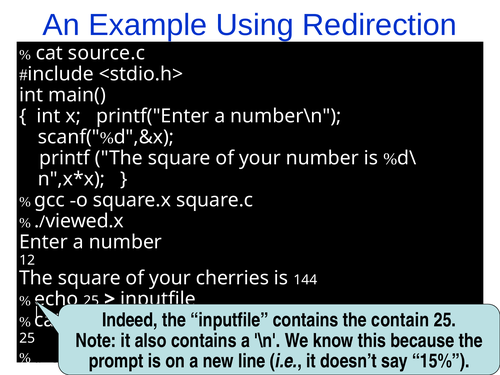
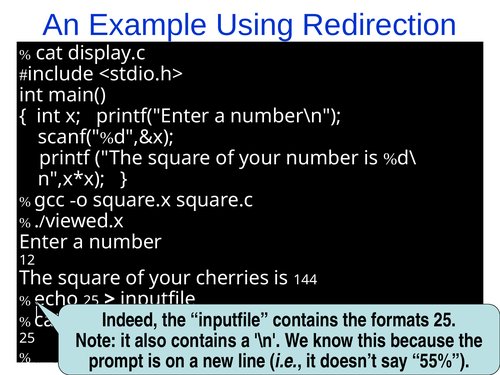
source.c: source.c -> display.c
contain: contain -> formats
15%: 15% -> 55%
